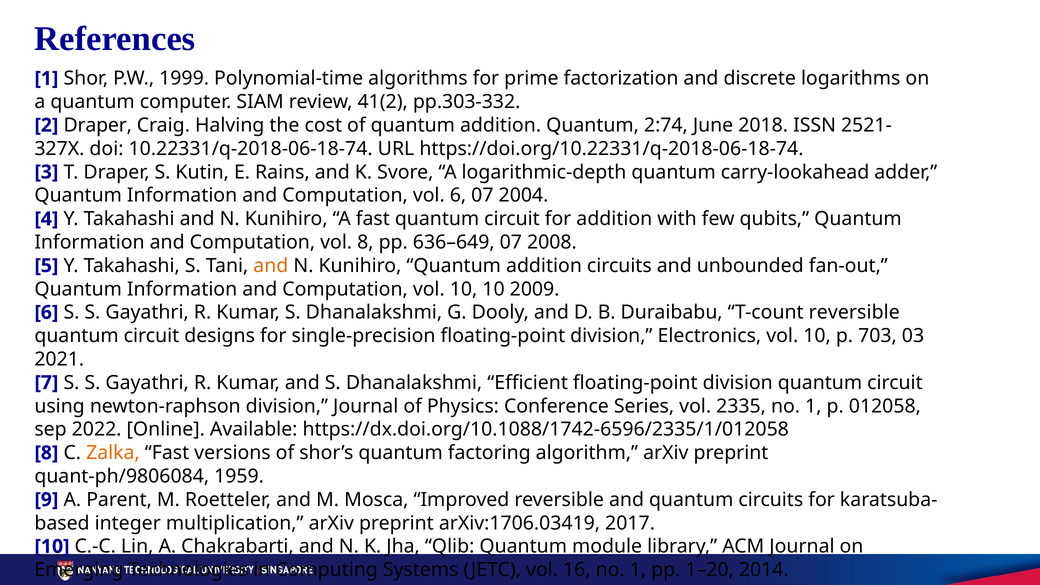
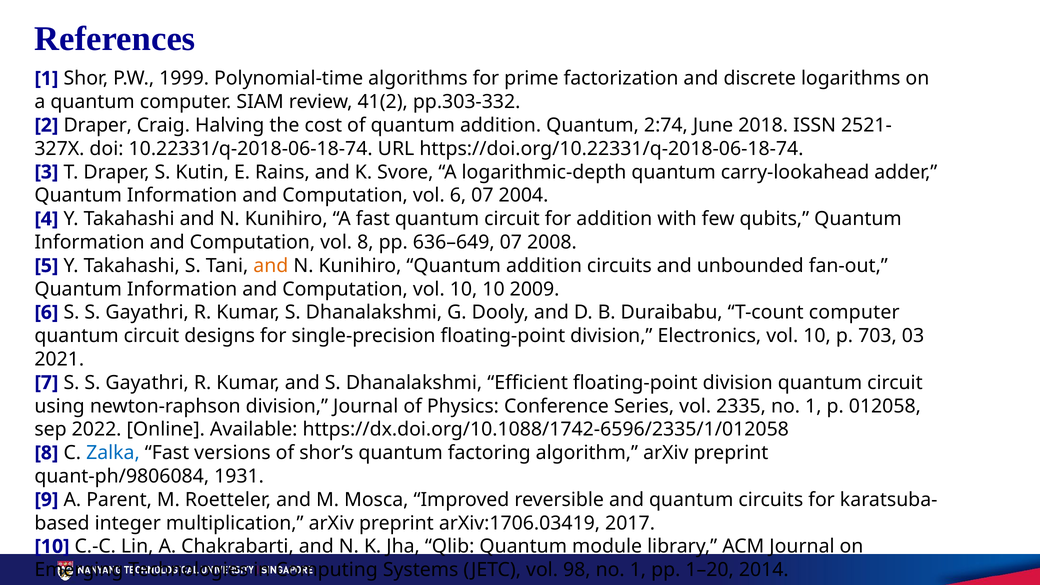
T-count reversible: reversible -> computer
Zalka colour: orange -> blue
1959: 1959 -> 1931
16: 16 -> 98
